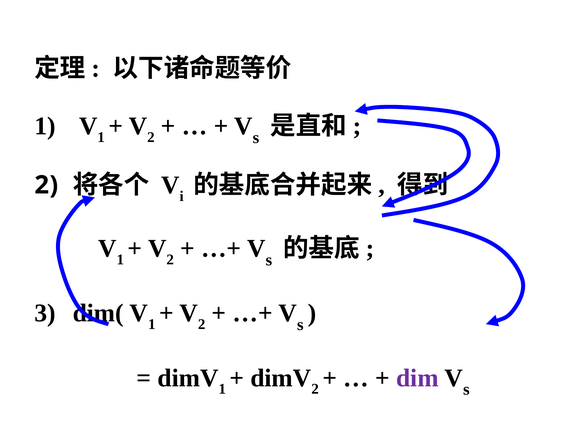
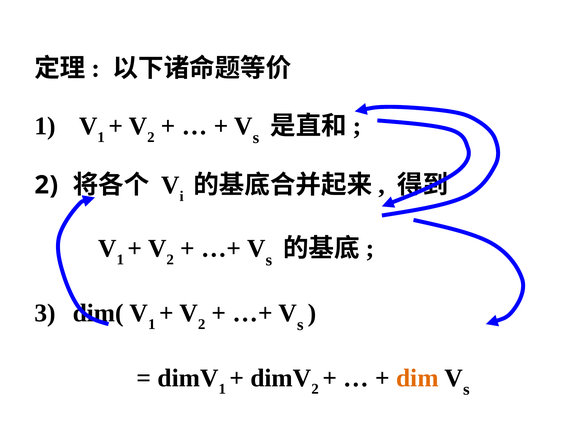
dim colour: purple -> orange
